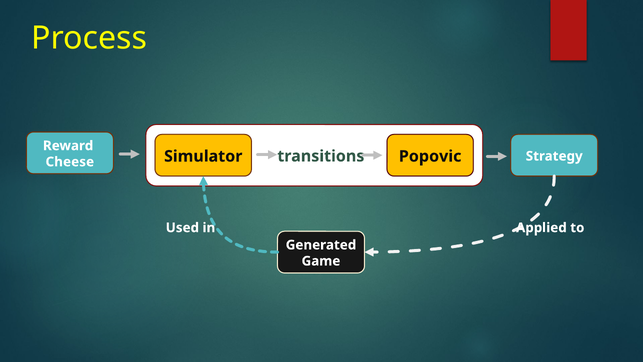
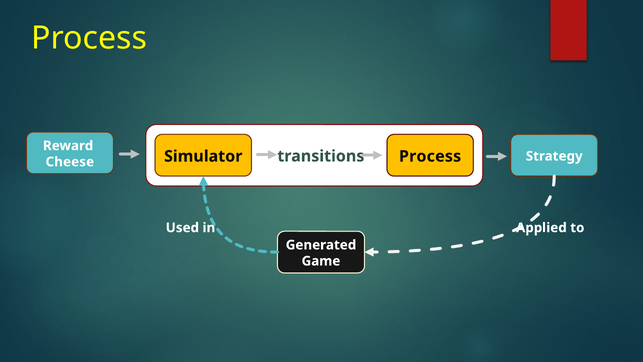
Simulator Popovic: Popovic -> Process
